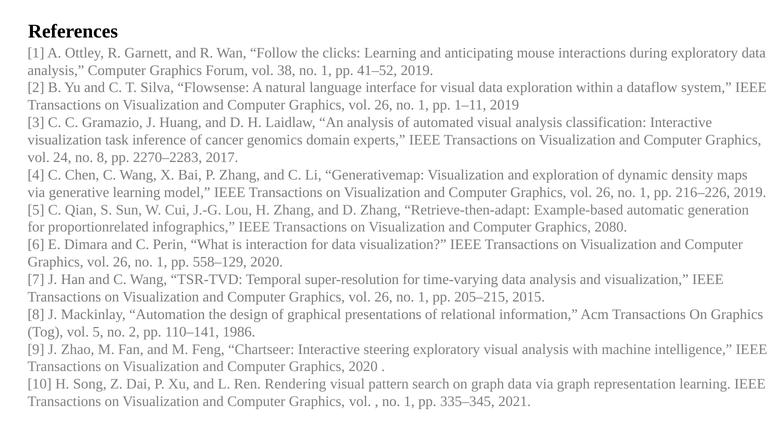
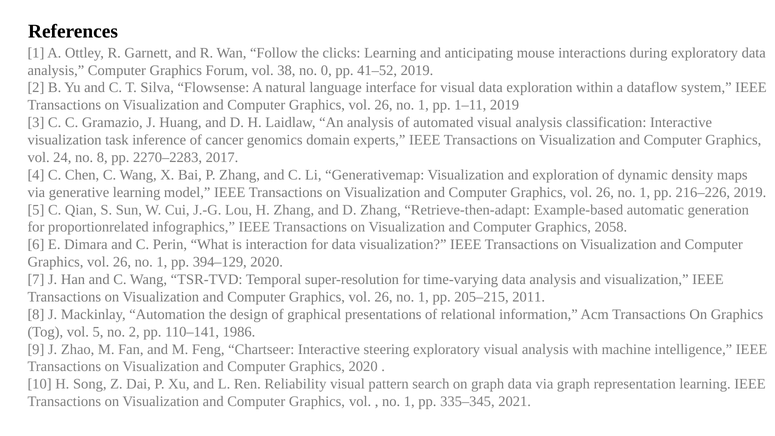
38 no 1: 1 -> 0
2080: 2080 -> 2058
558–129: 558–129 -> 394–129
2015: 2015 -> 2011
Rendering: Rendering -> Reliability
